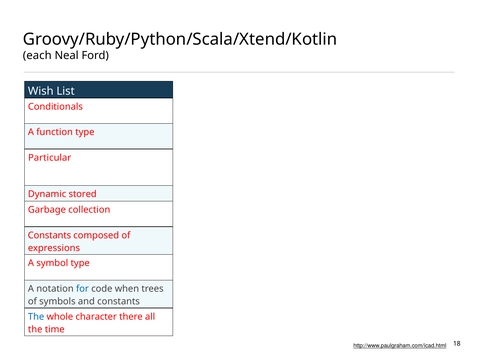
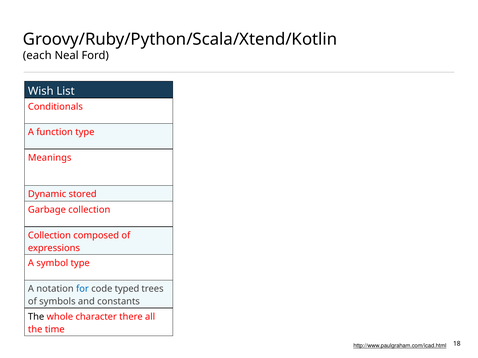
Particular: Particular -> Meanings
Constants at (49, 236): Constants -> Collection
when: when -> typed
The at (36, 317) colour: blue -> black
